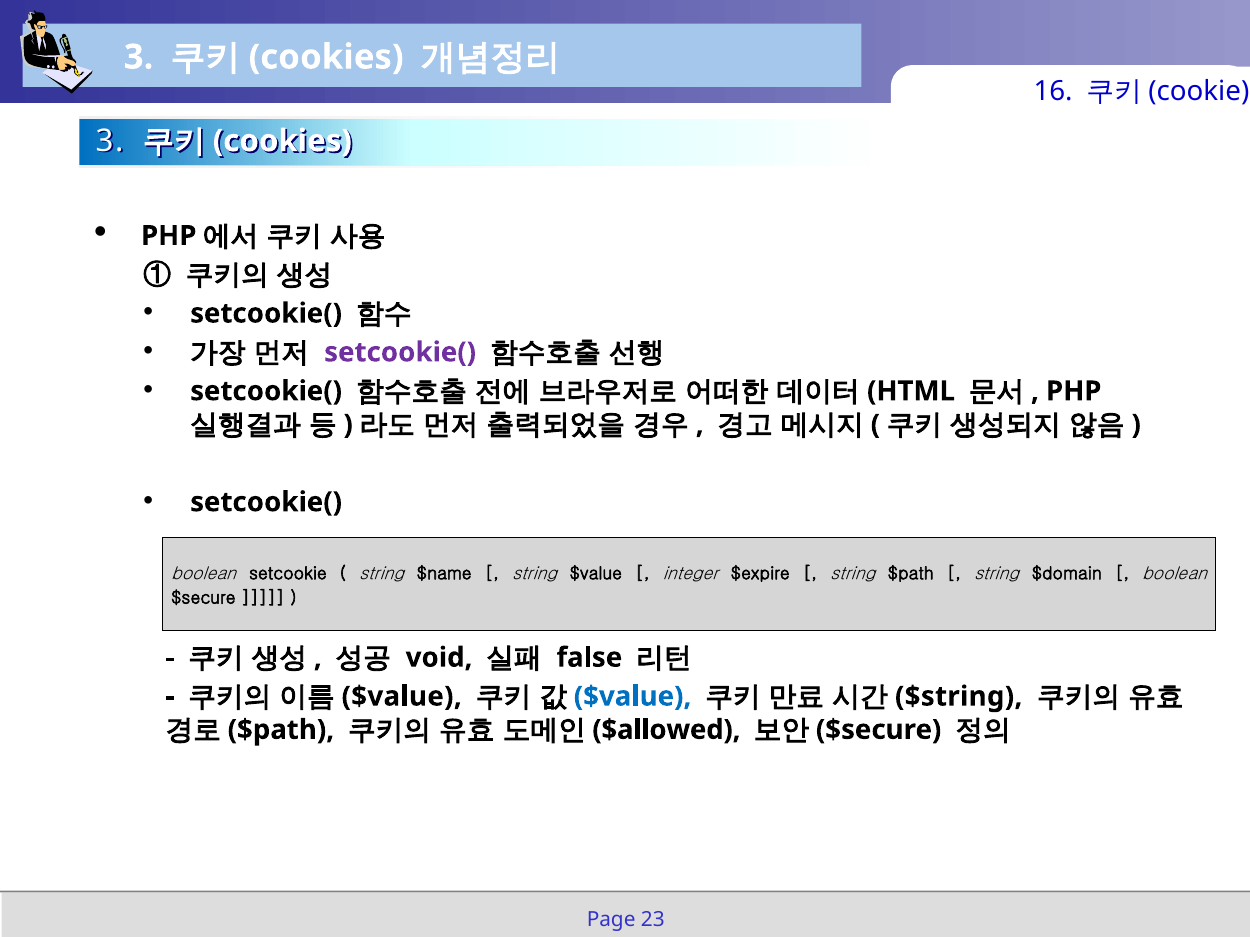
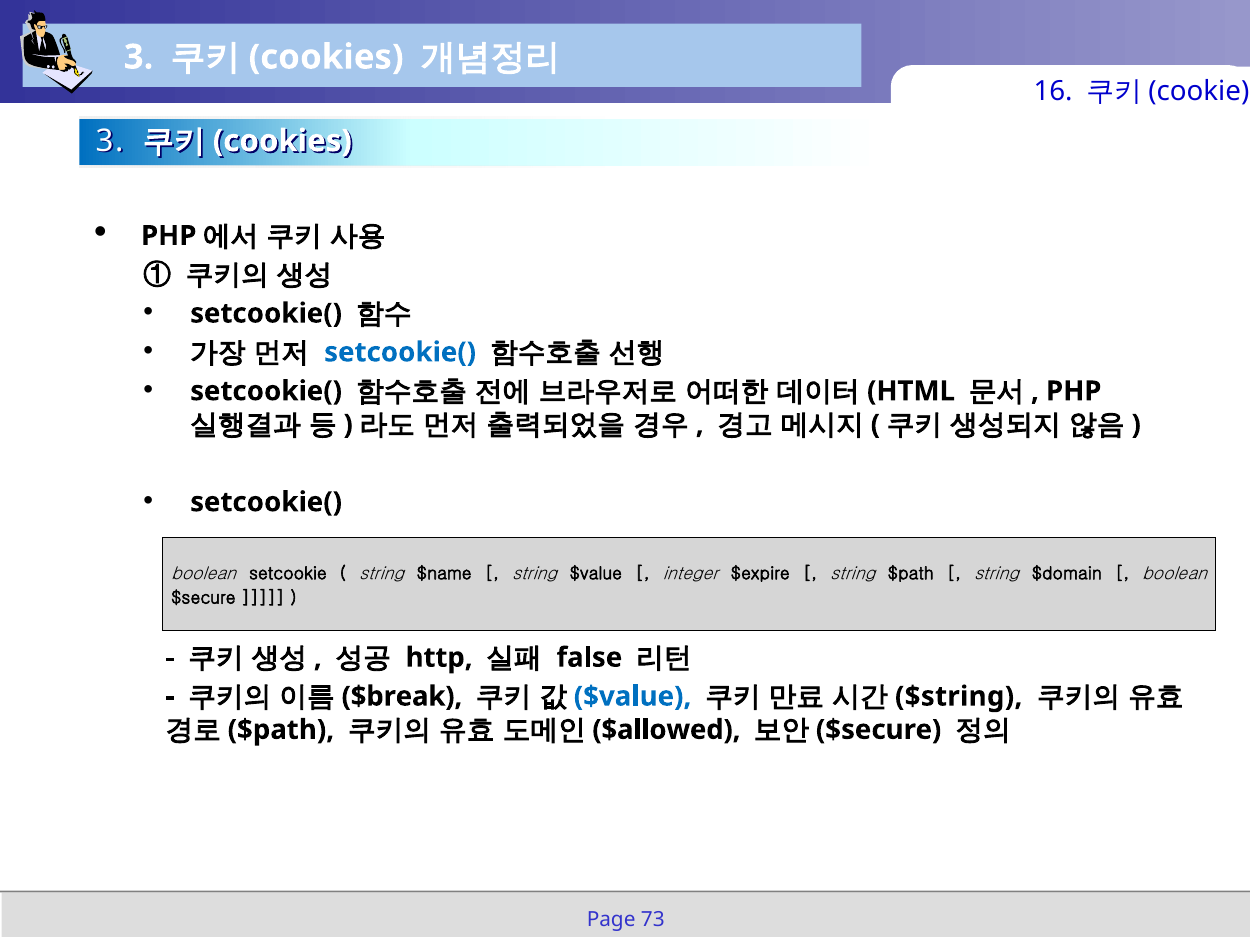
setcookie( at (400, 352) colour: purple -> blue
void: void -> http
$value at (402, 697): $value -> $break
23: 23 -> 73
